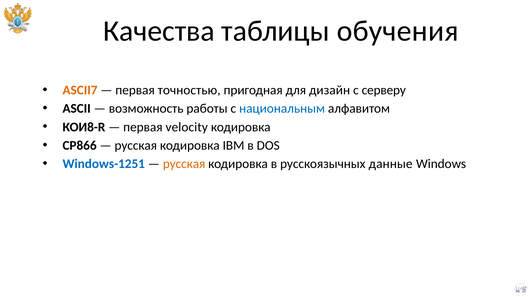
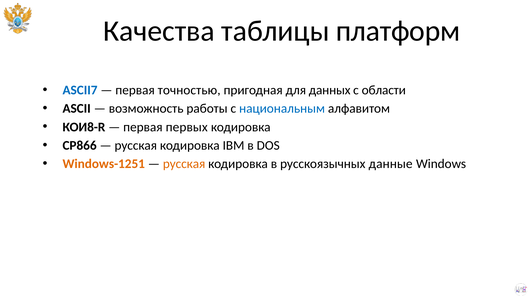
обучения: обучения -> платформ
ASCII7 colour: orange -> blue
дизайн: дизайн -> данных
серверу: серверу -> области
velocity: velocity -> первых
Windows-1251 colour: blue -> orange
